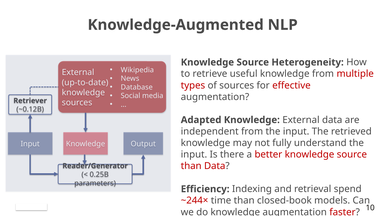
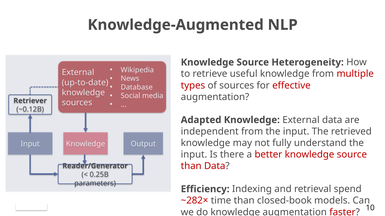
~244×: ~244× -> ~282×
